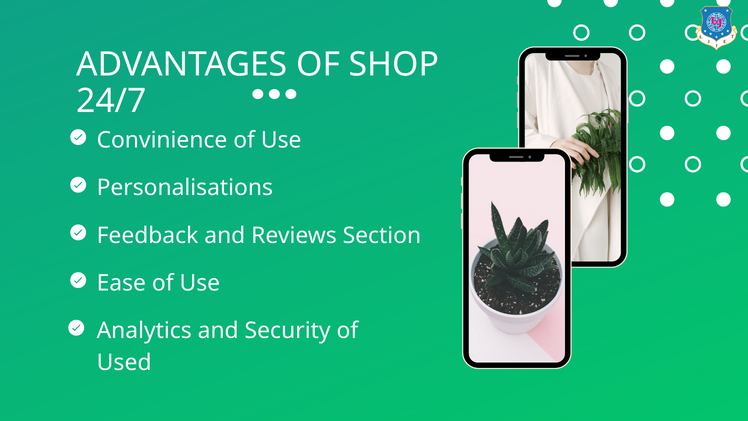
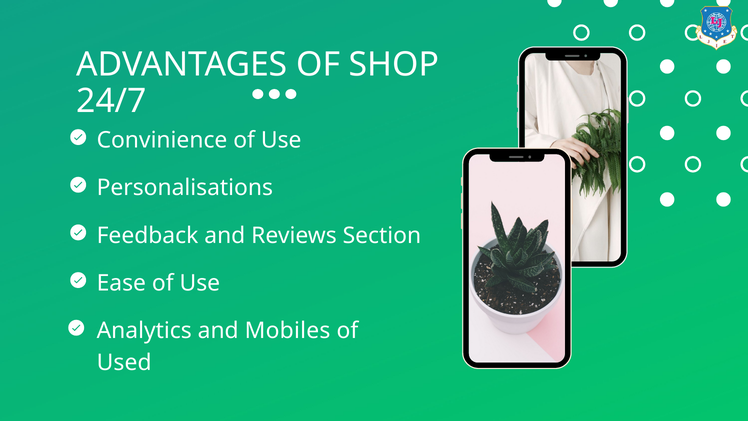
Security: Security -> Mobiles
